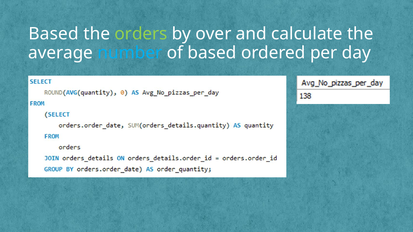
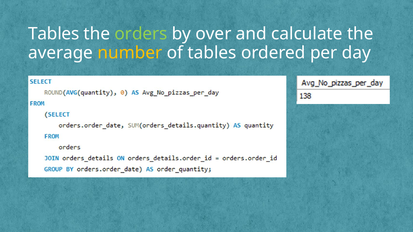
Based at (54, 34): Based -> Tables
number colour: light blue -> yellow
of based: based -> tables
